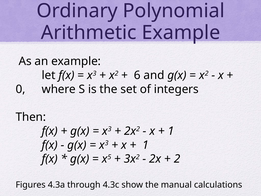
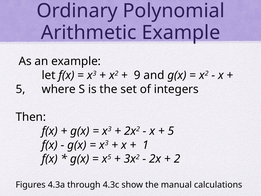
6: 6 -> 9
0 at (20, 89): 0 -> 5
1 at (171, 131): 1 -> 5
